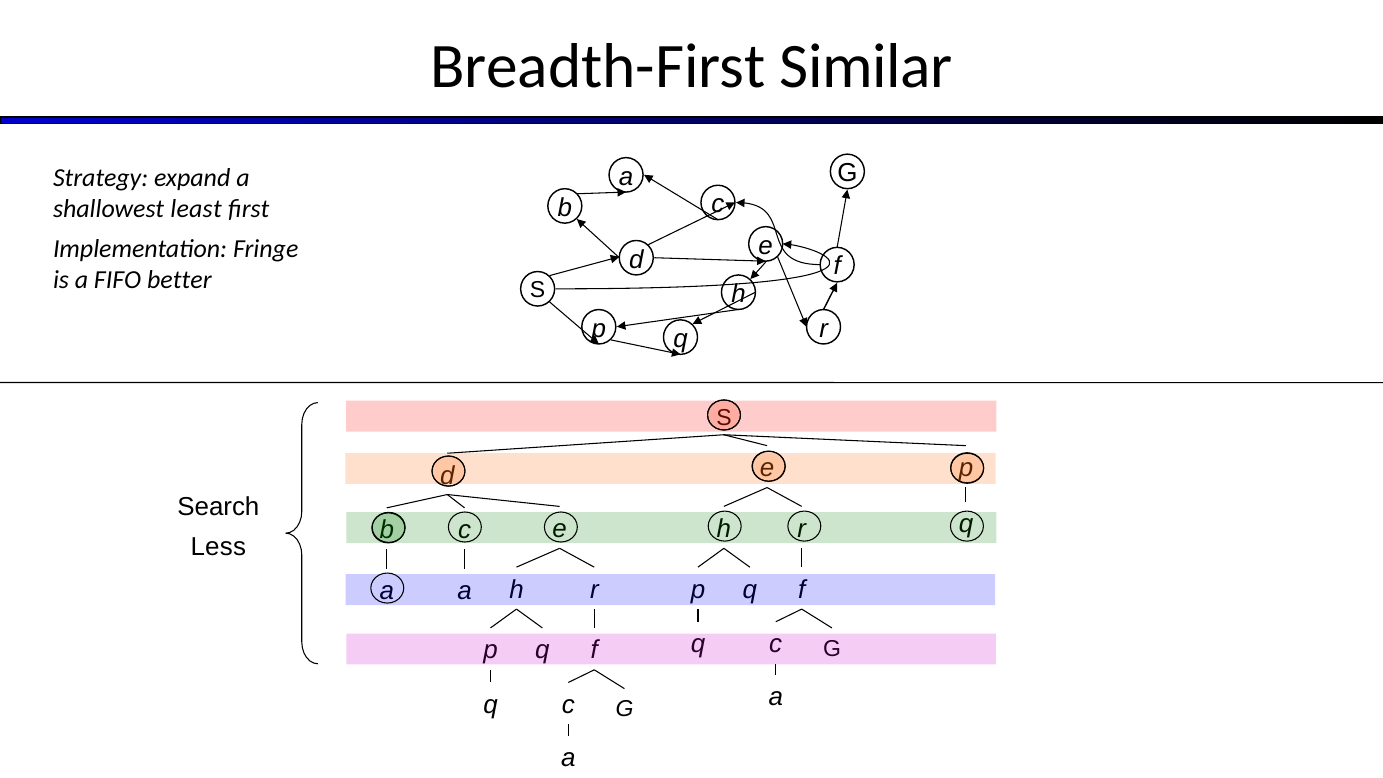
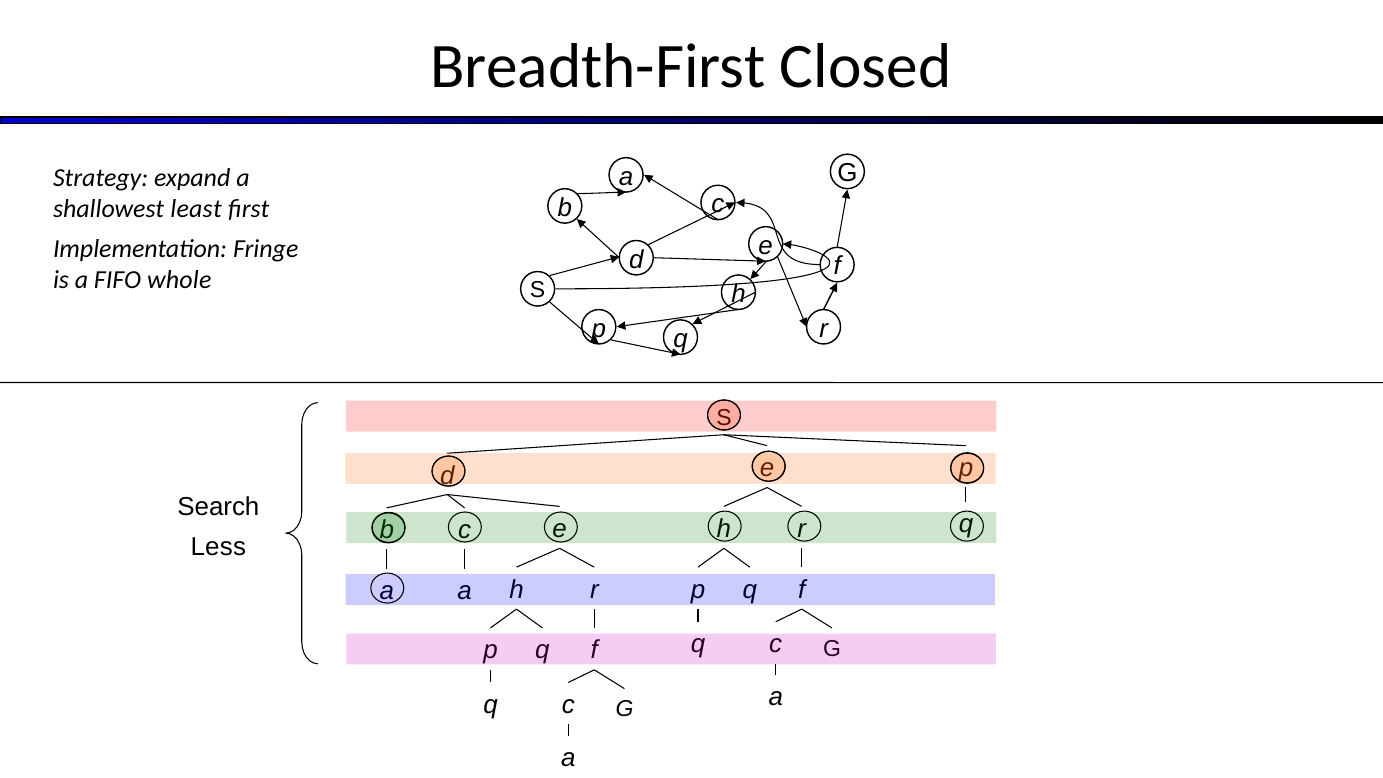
Similar: Similar -> Closed
better: better -> whole
